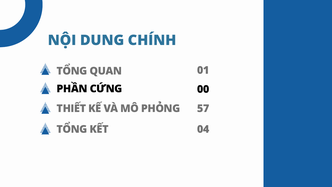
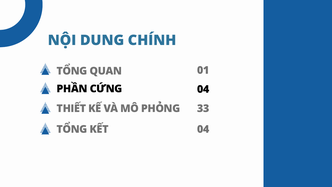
CỨNG 00: 00 -> 04
57: 57 -> 33
